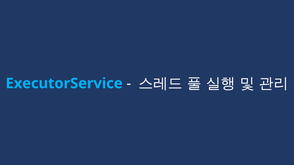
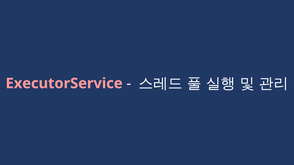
ExecutorService colour: light blue -> pink
